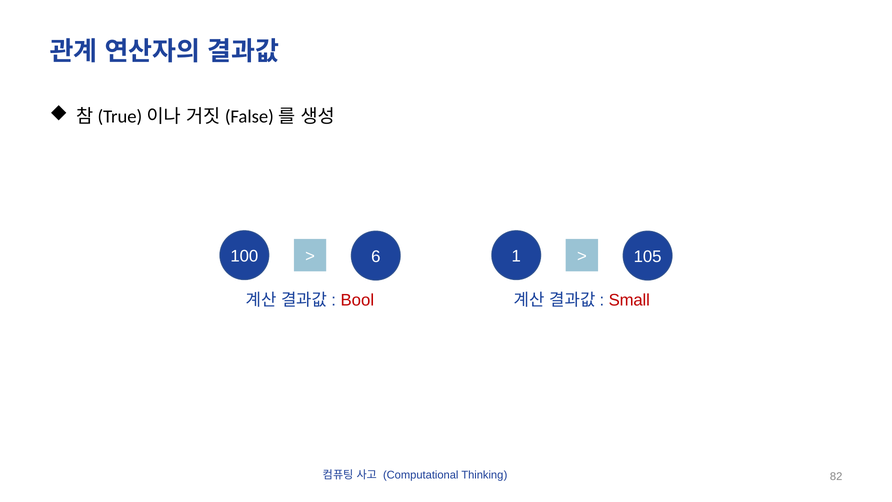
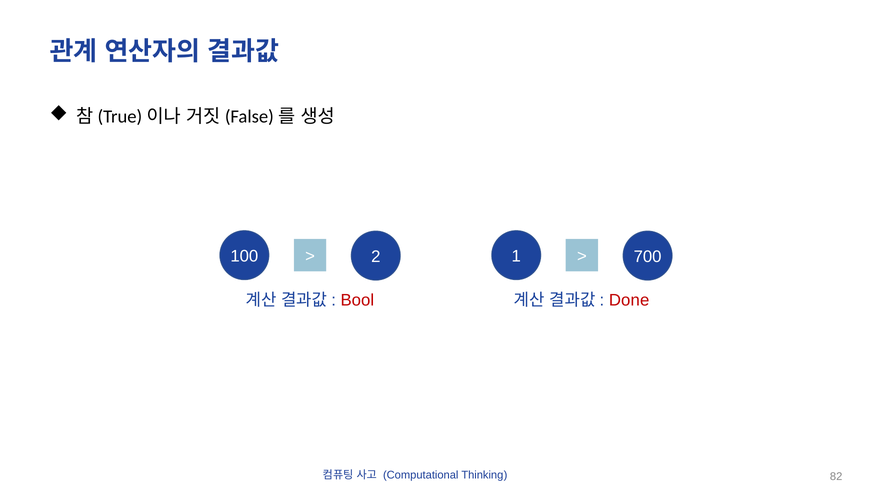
6: 6 -> 2
105: 105 -> 700
Small: Small -> Done
